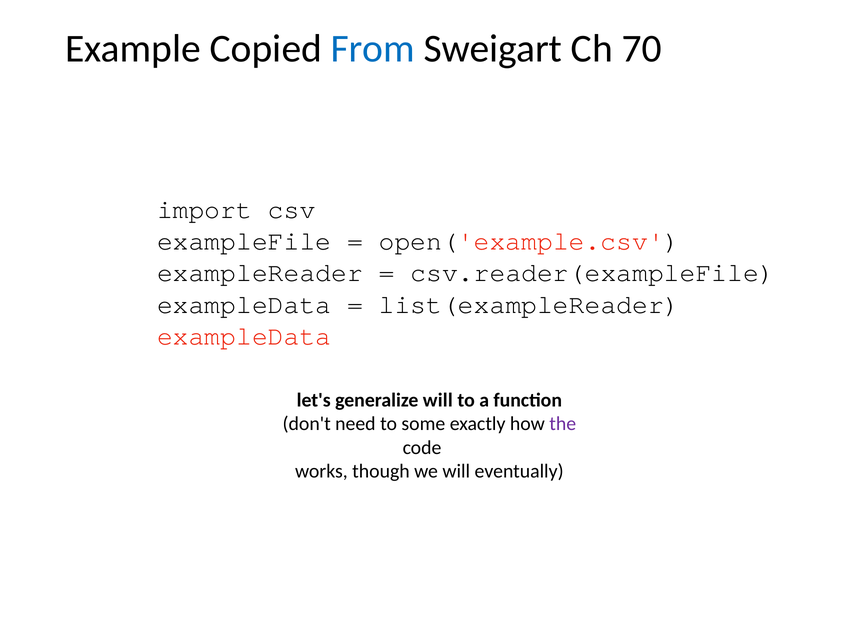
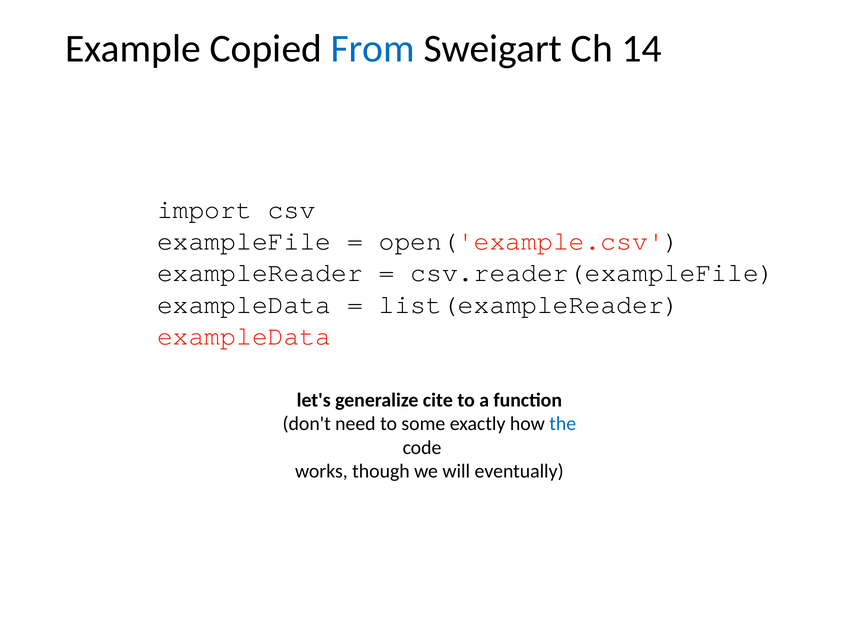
70: 70 -> 14
generalize will: will -> cite
the colour: purple -> blue
